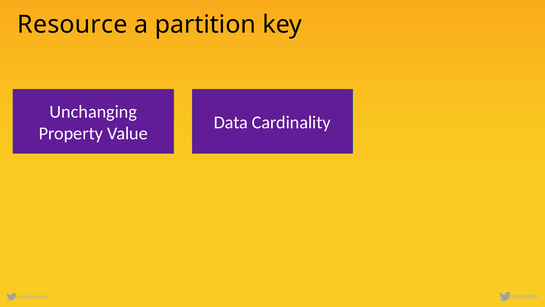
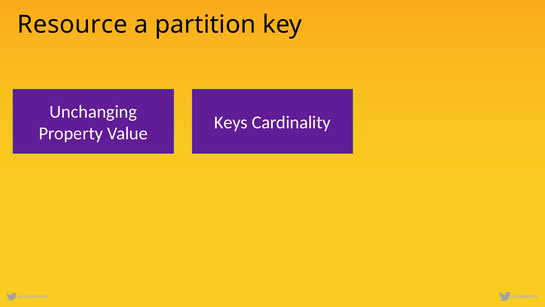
Data: Data -> Keys
